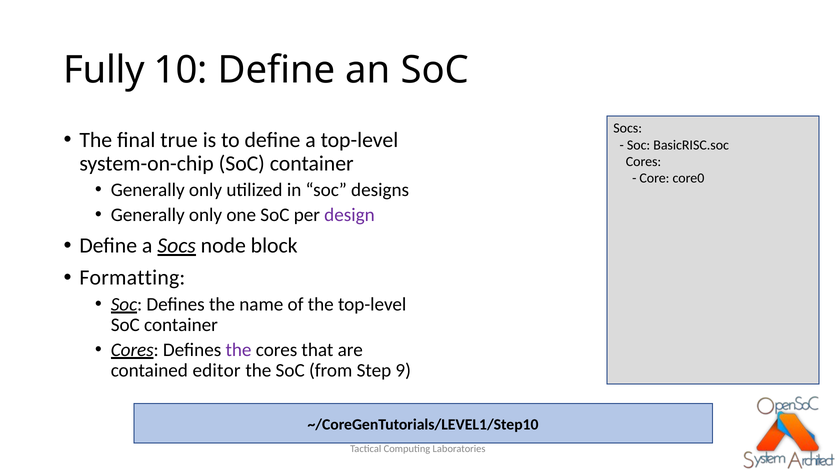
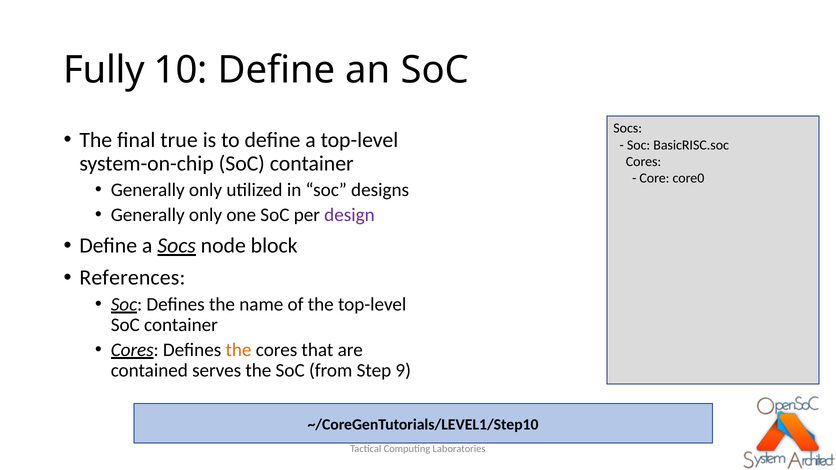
Formatting: Formatting -> References
the at (239, 350) colour: purple -> orange
editor: editor -> serves
